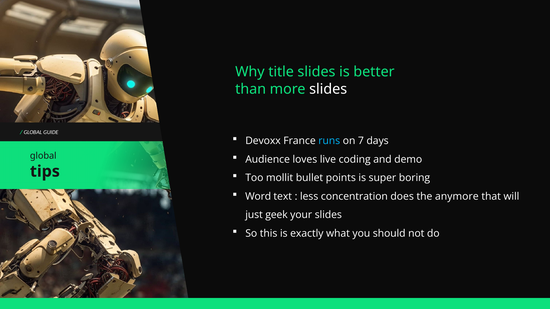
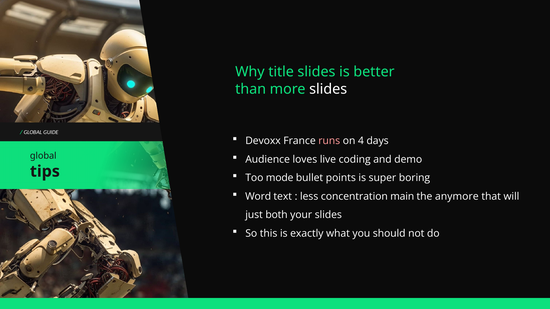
runs colour: light blue -> pink
7: 7 -> 4
mollit: mollit -> mode
does: does -> main
geek: geek -> both
